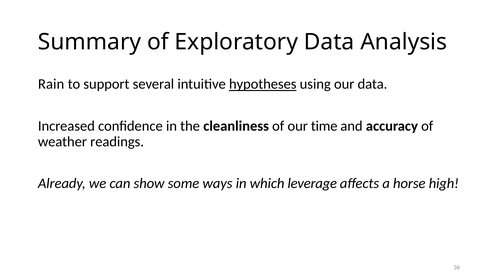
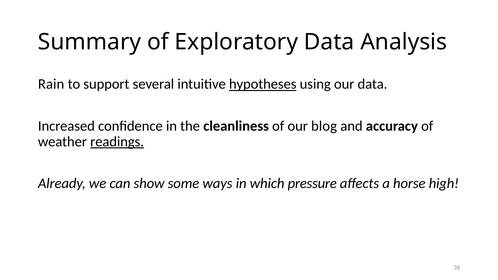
time: time -> blog
readings underline: none -> present
leverage: leverage -> pressure
